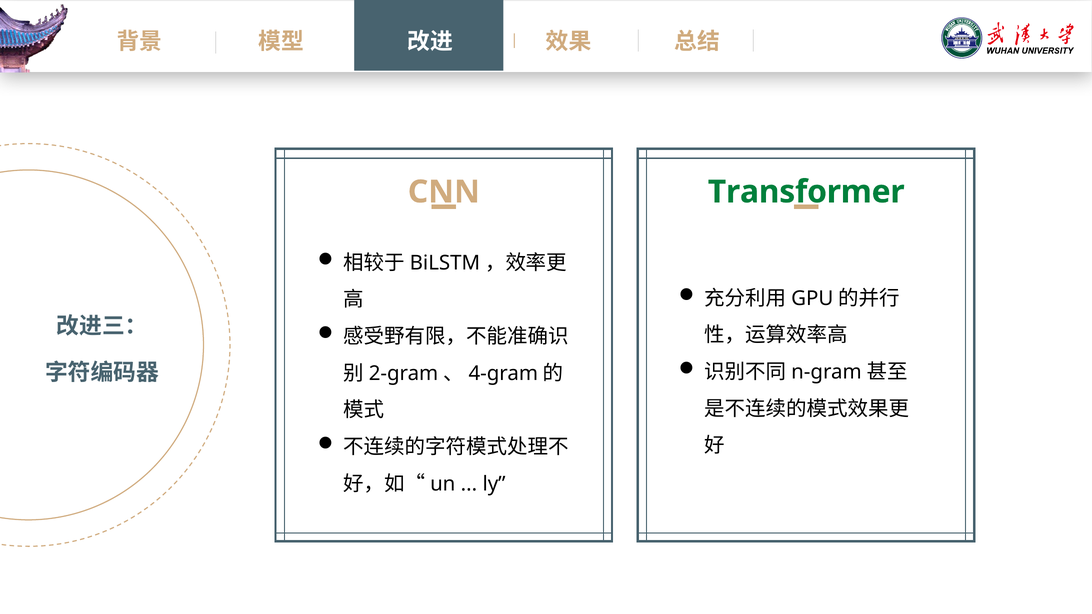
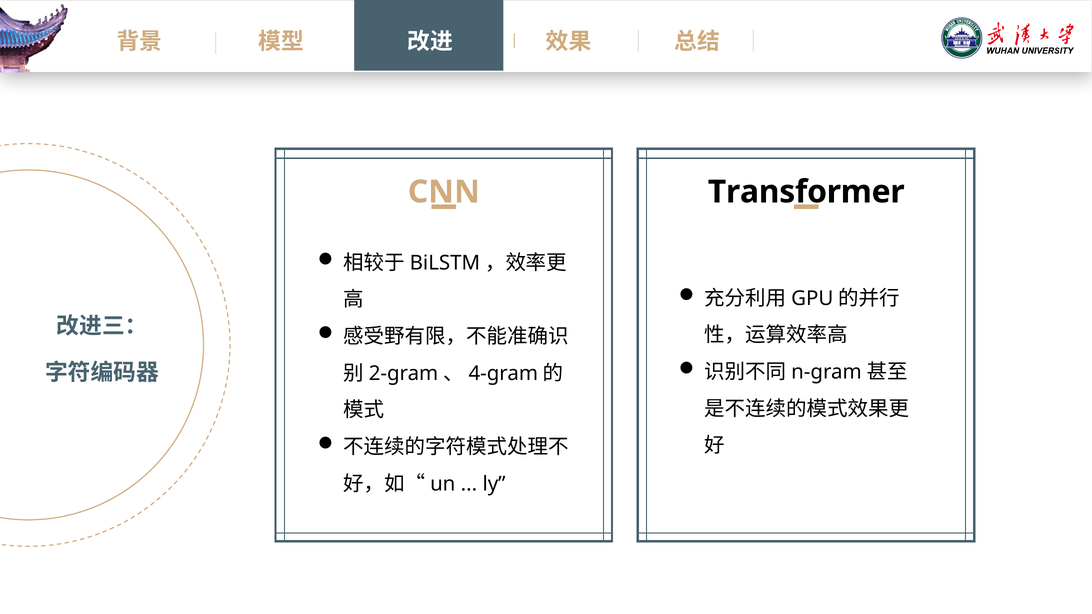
Transformer colour: green -> black
